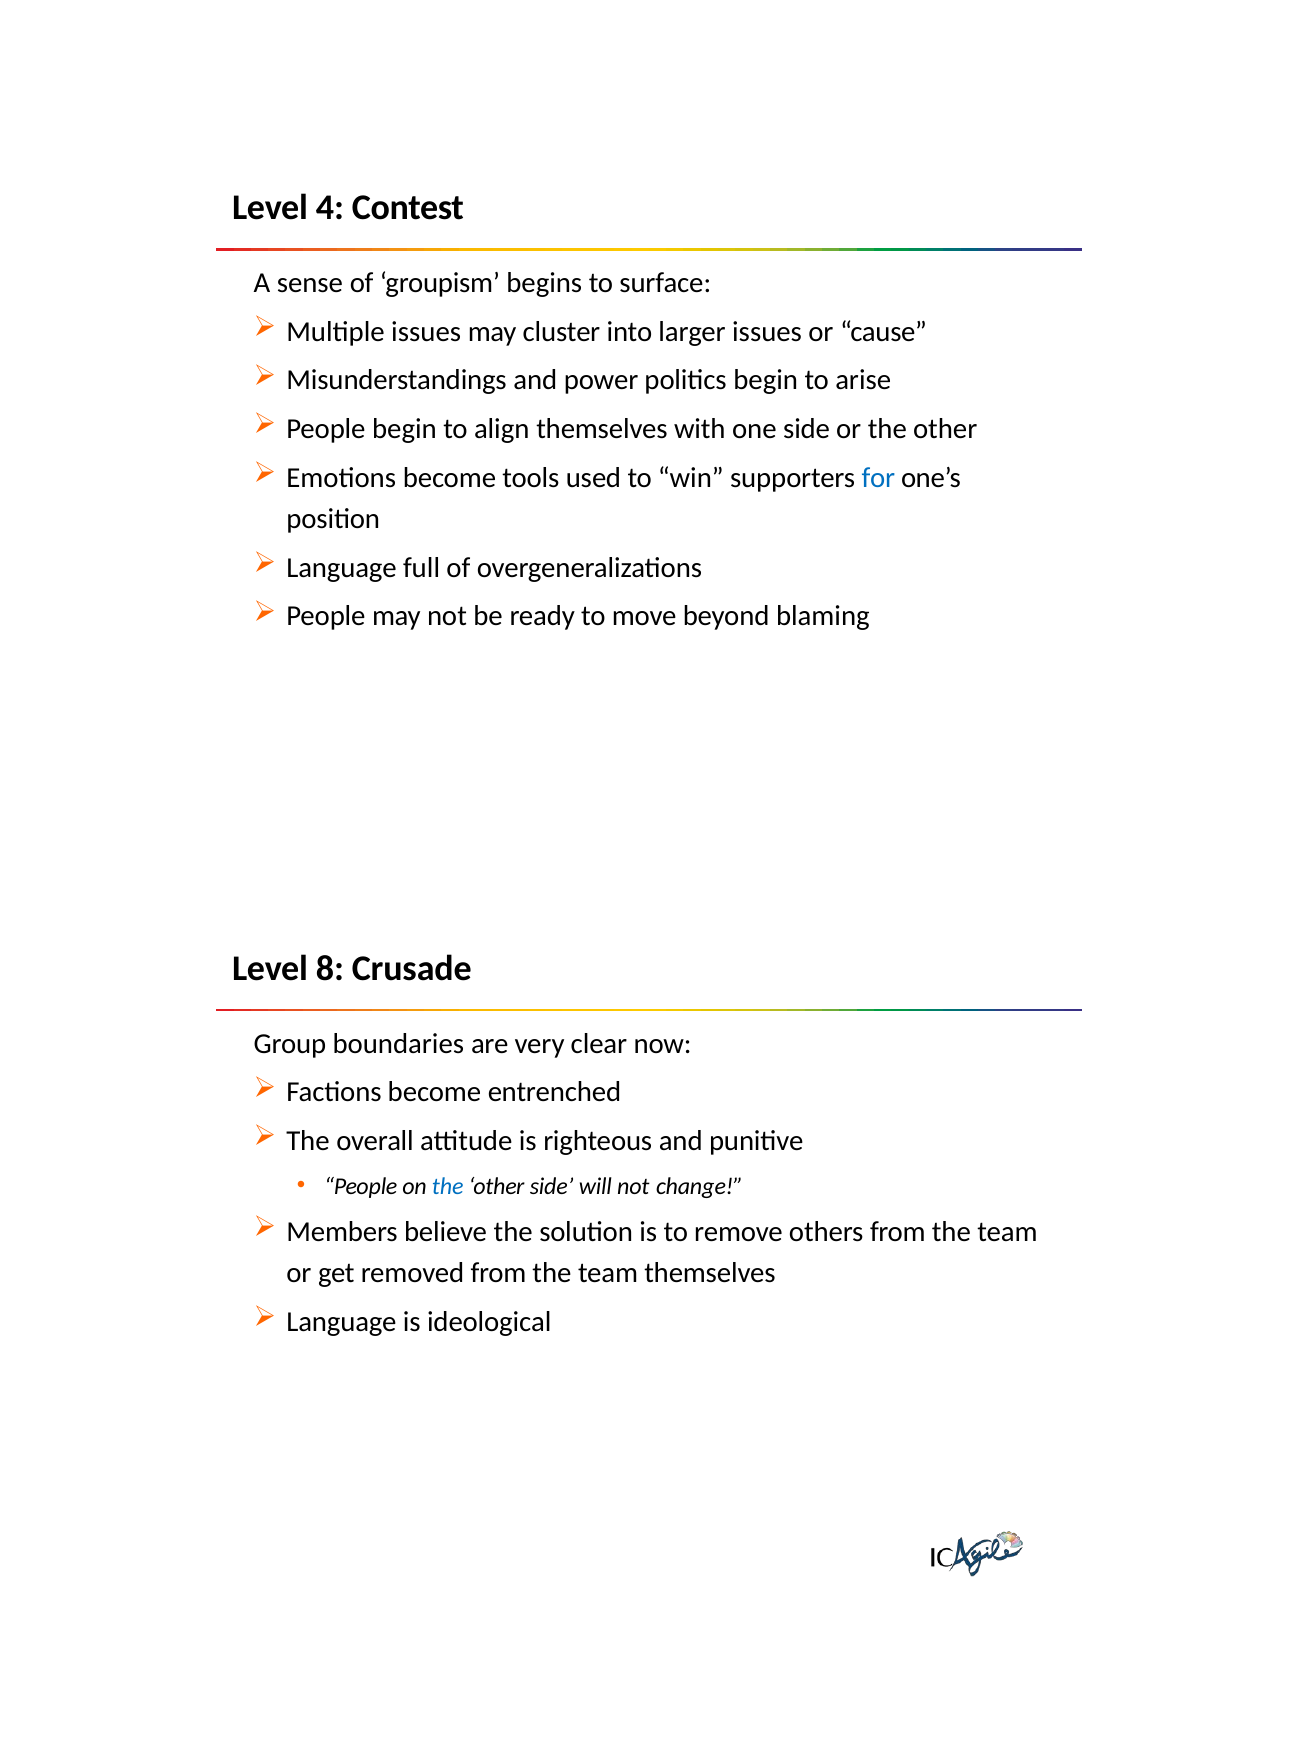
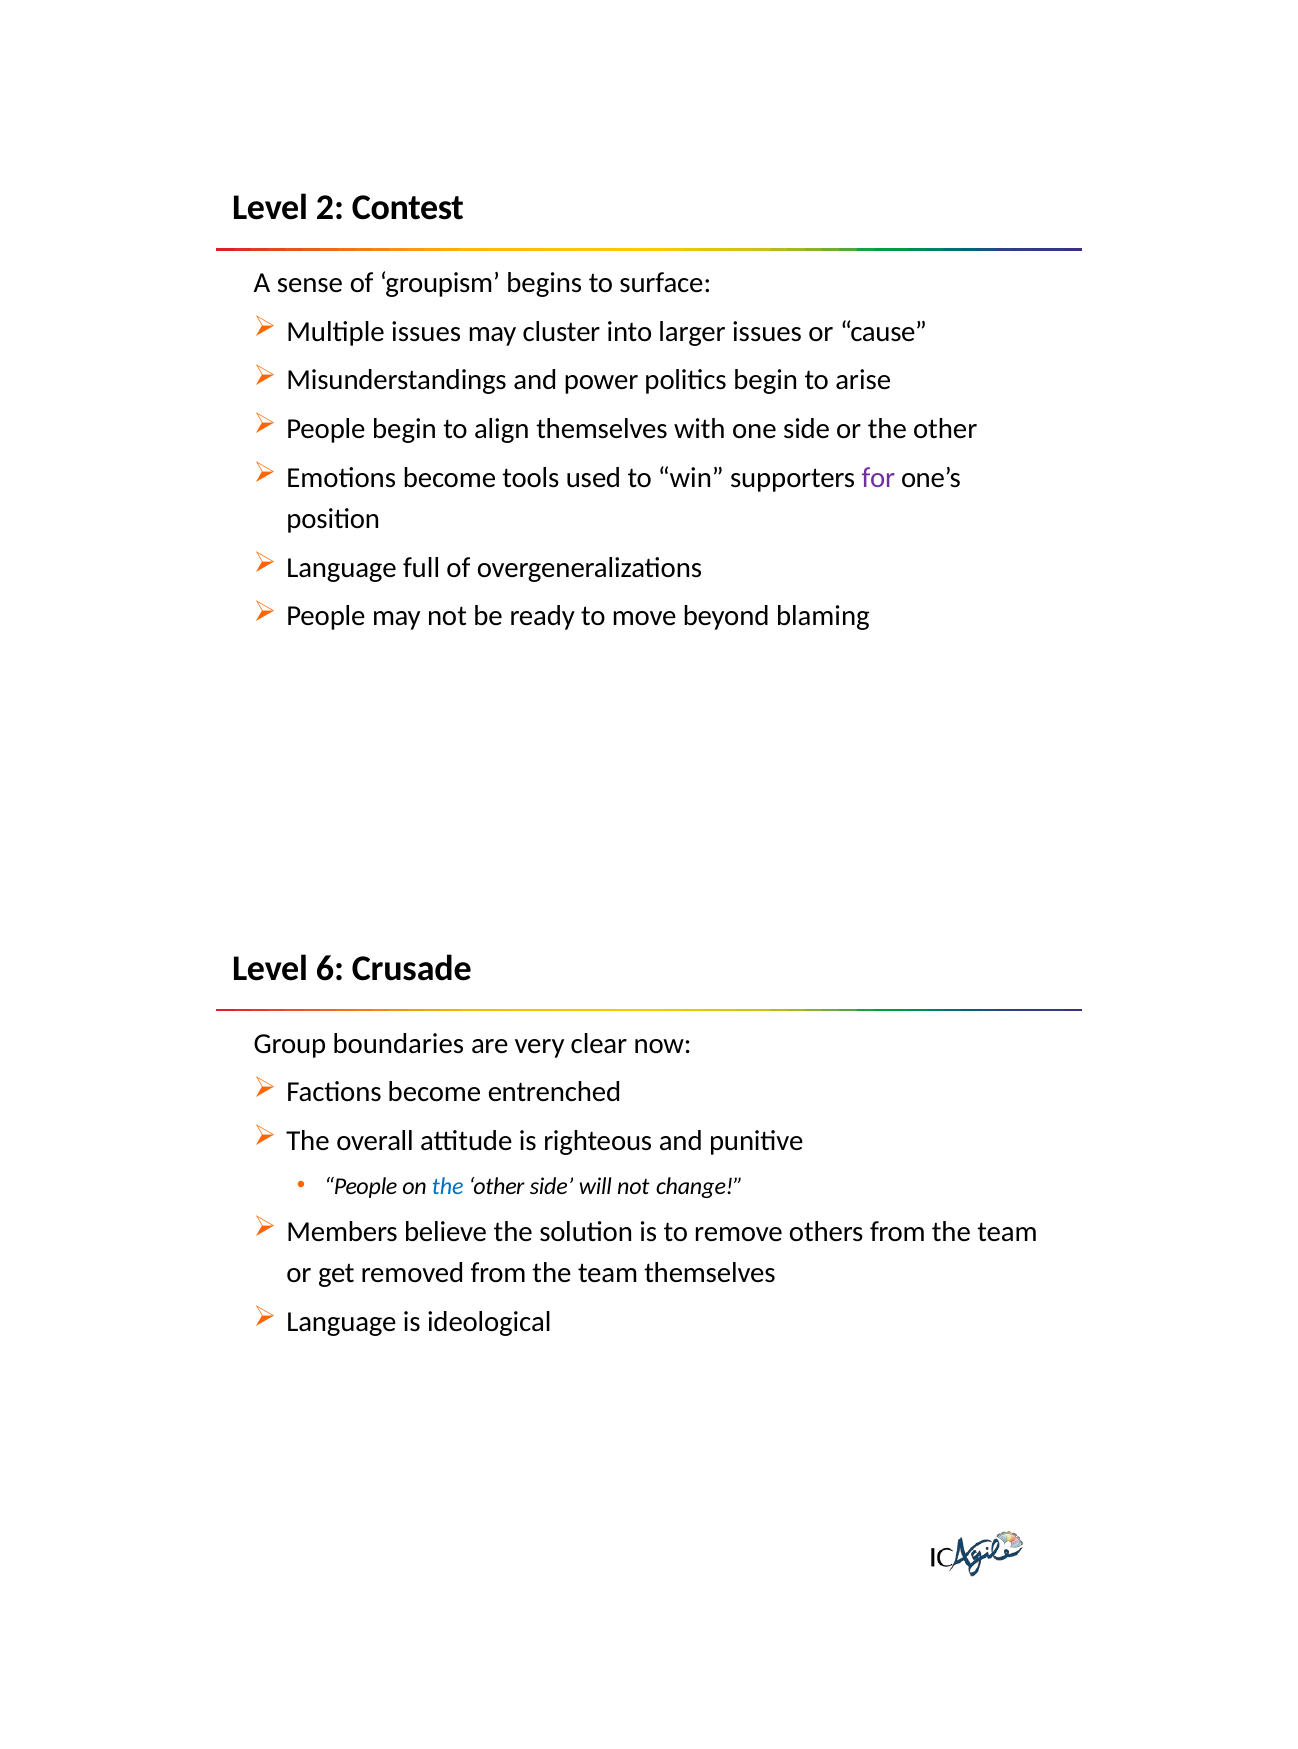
4: 4 -> 2
for colour: blue -> purple
8: 8 -> 6
